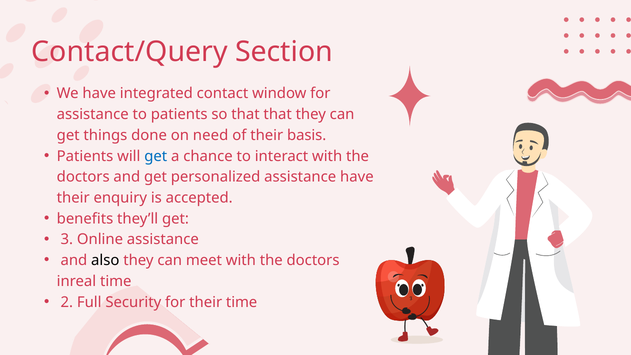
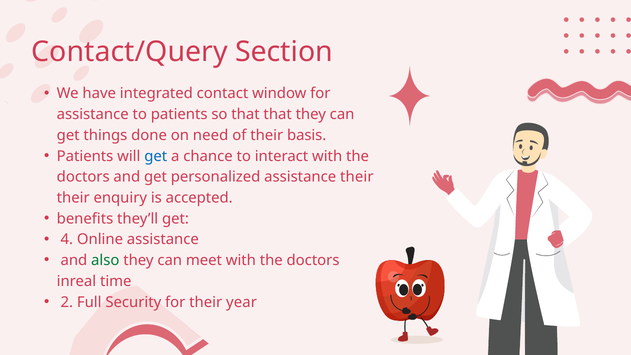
assistance have: have -> their
3: 3 -> 4
also colour: black -> green
their time: time -> year
